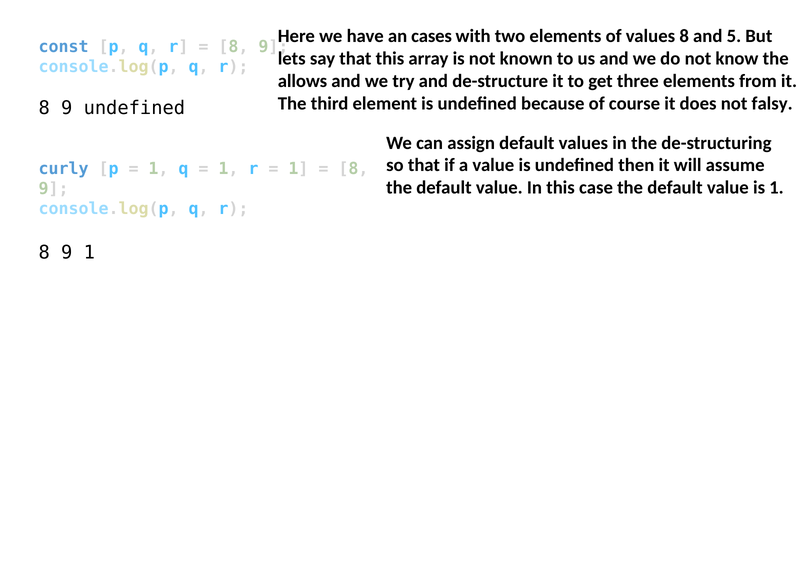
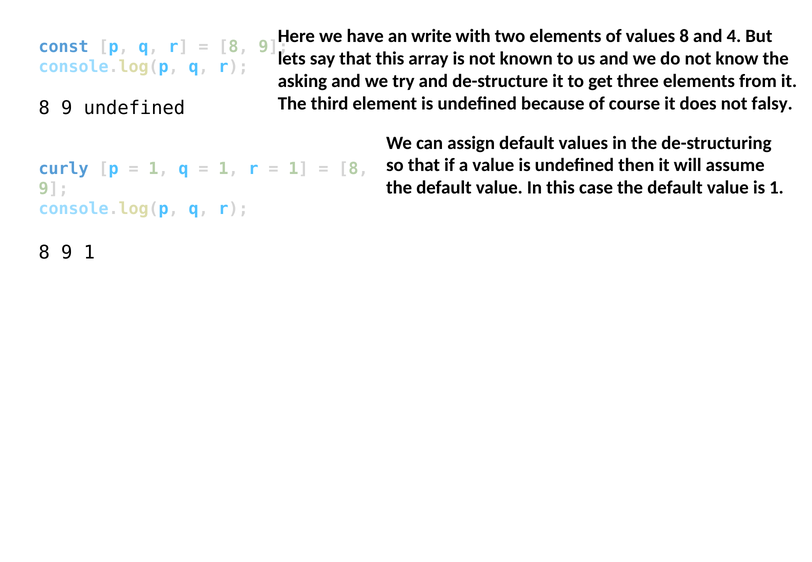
cases: cases -> write
5: 5 -> 4
allows: allows -> asking
